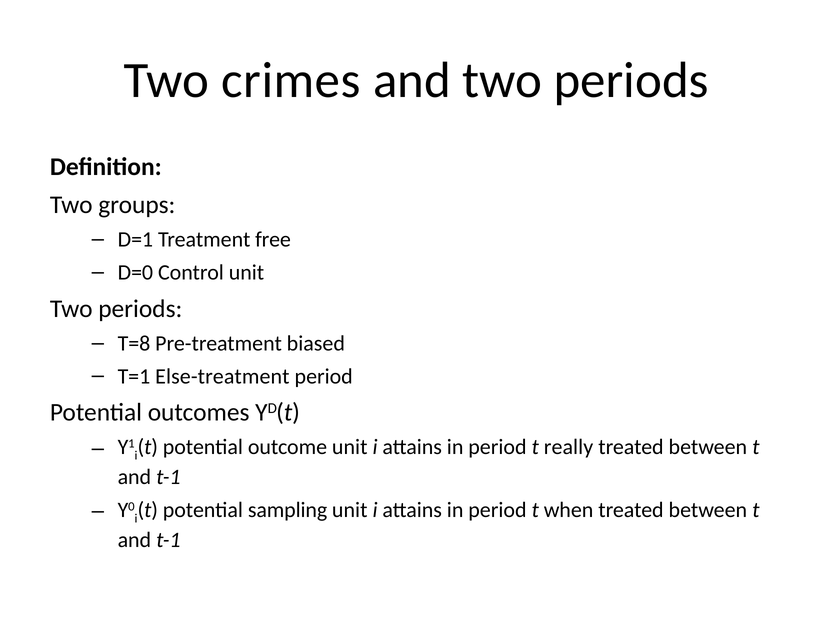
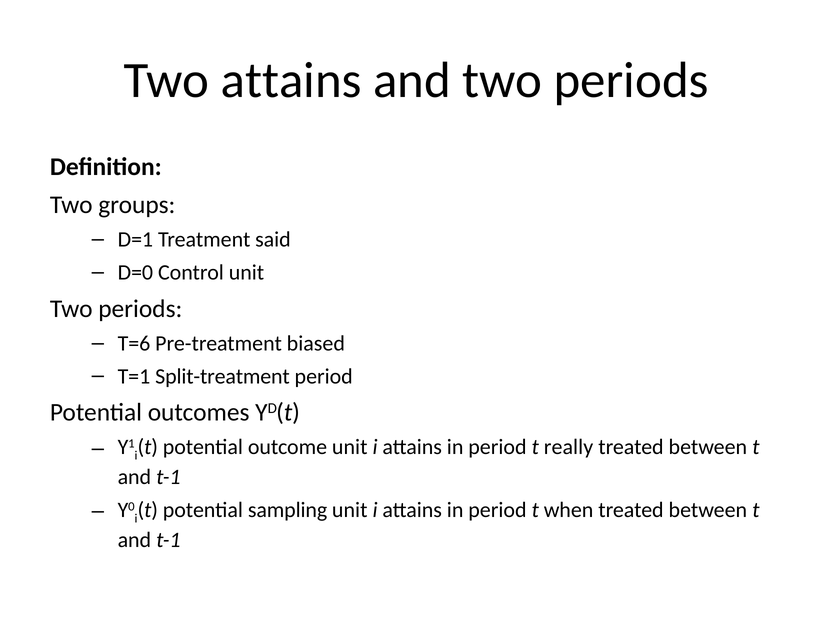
Two crimes: crimes -> attains
free: free -> said
T=8: T=8 -> T=6
Else-treatment: Else-treatment -> Split-treatment
